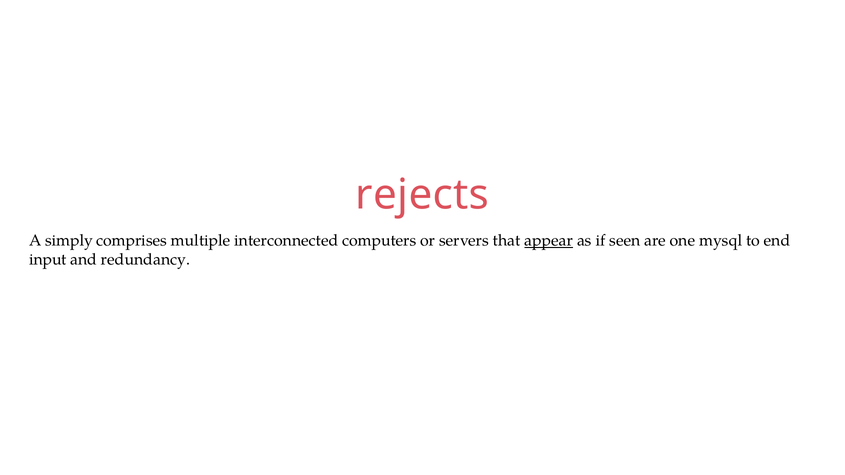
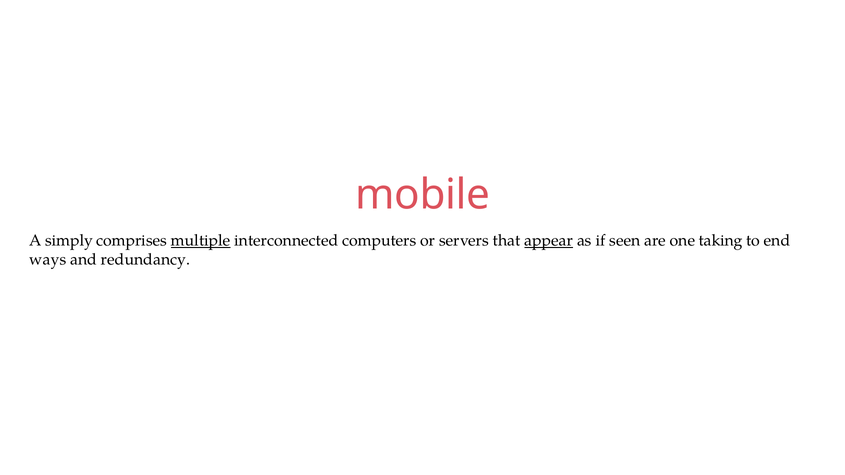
rejects: rejects -> mobile
multiple underline: none -> present
mysql: mysql -> taking
input: input -> ways
